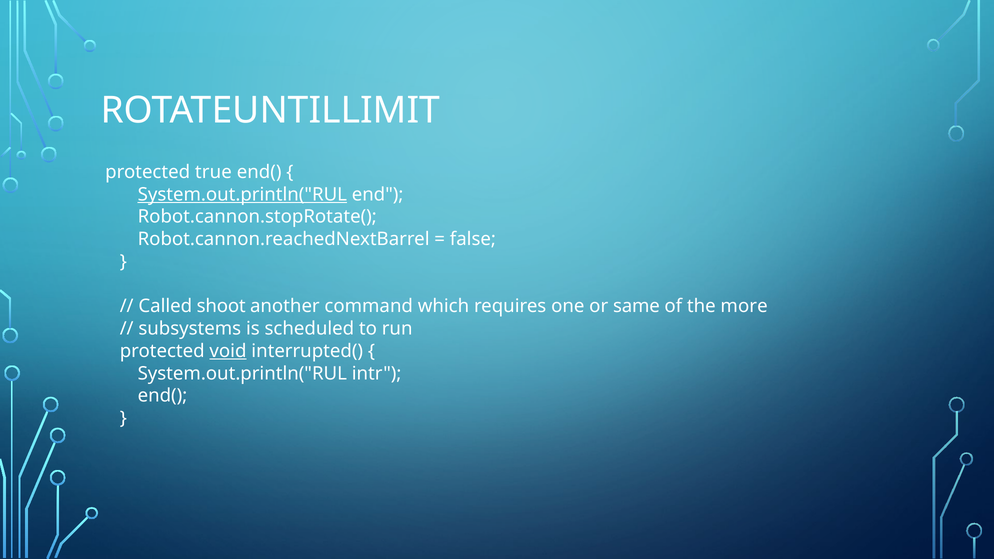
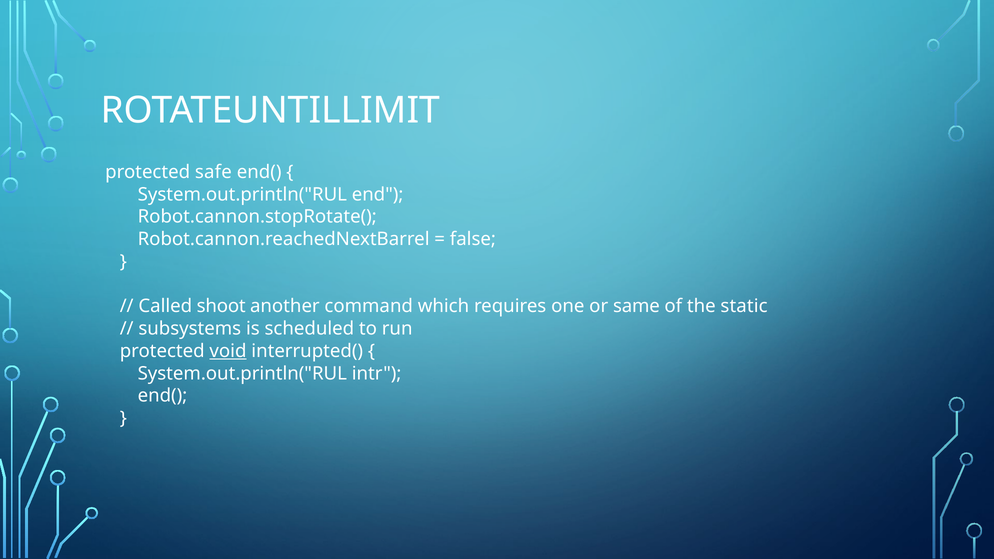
true: true -> safe
System.out.println("RUL at (242, 195) underline: present -> none
more: more -> static
